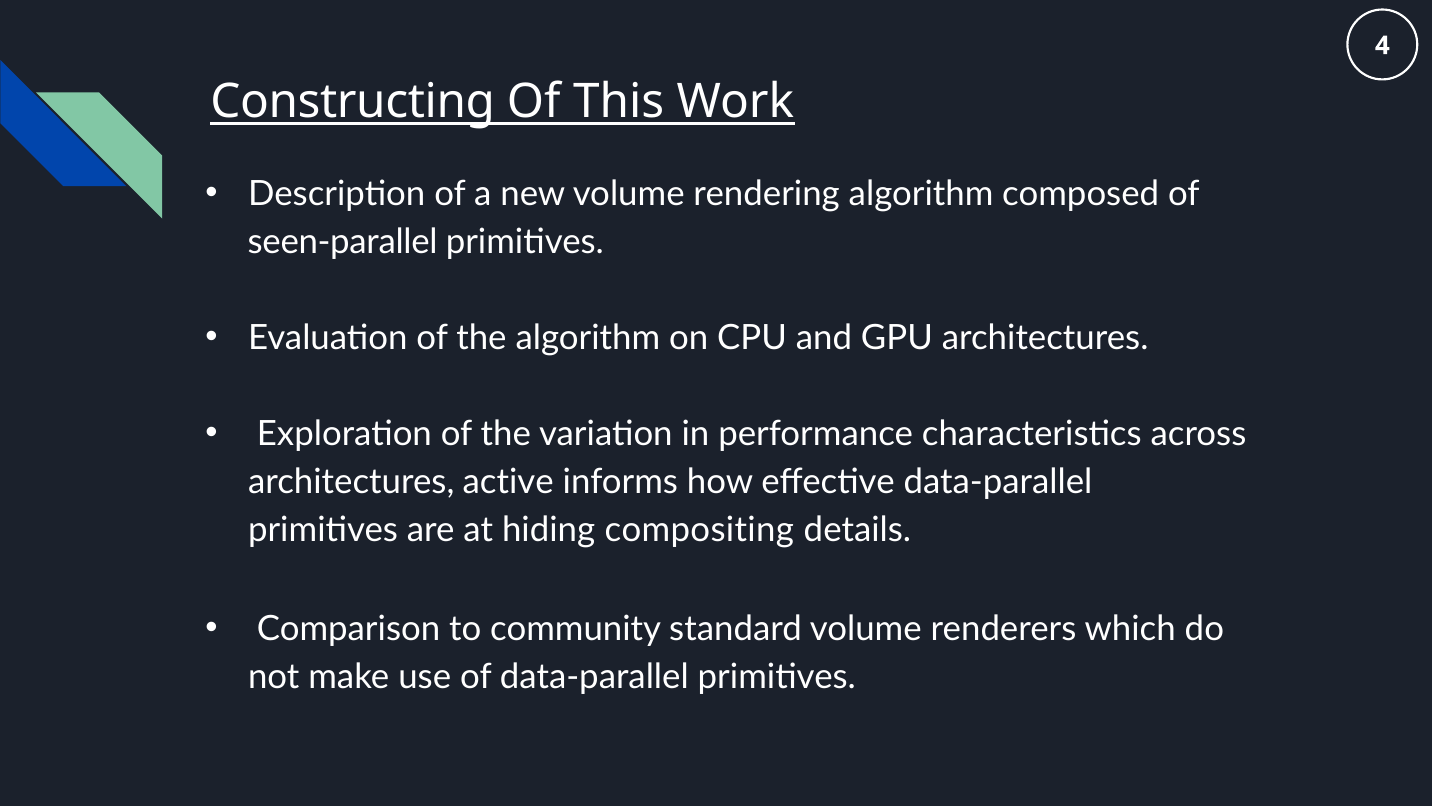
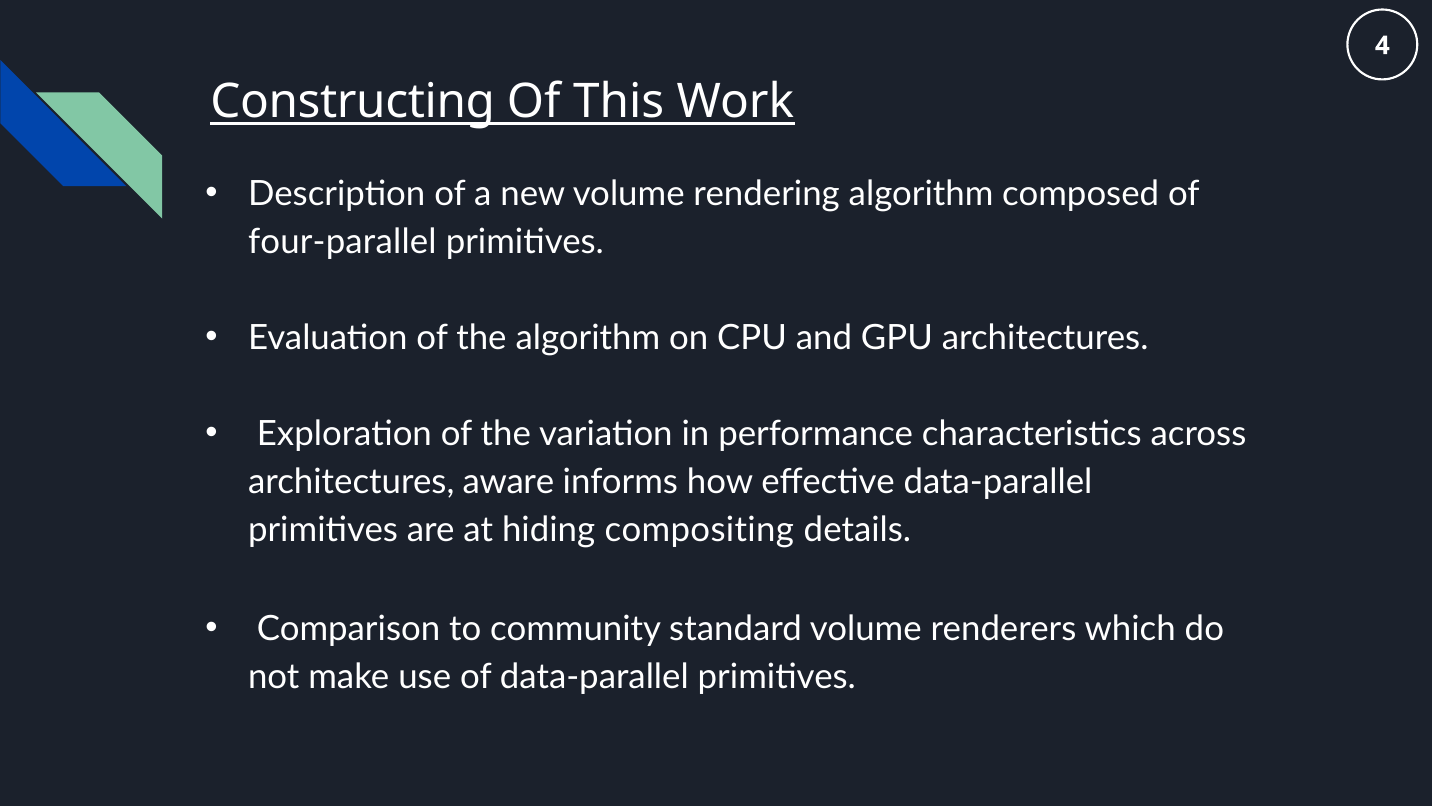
seen-parallel: seen-parallel -> four-parallel
active: active -> aware
